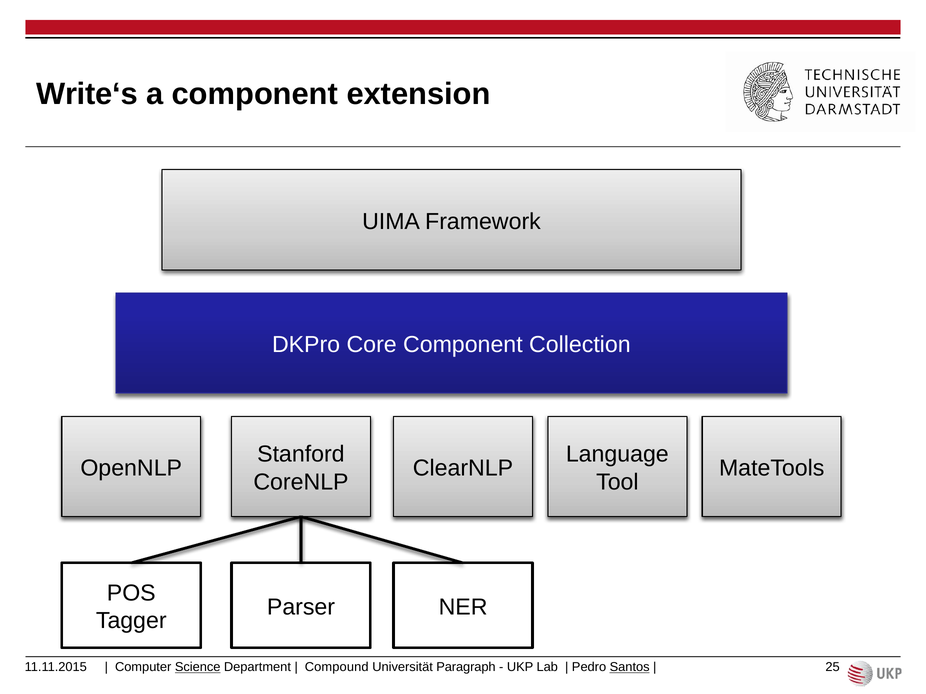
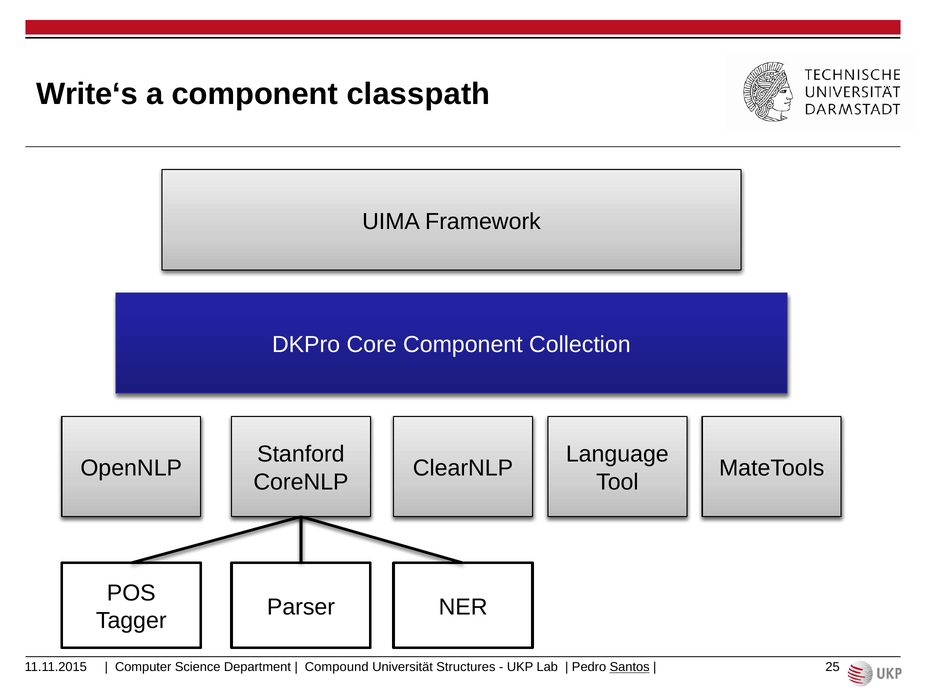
extension: extension -> classpath
Science underline: present -> none
Paragraph: Paragraph -> Structures
